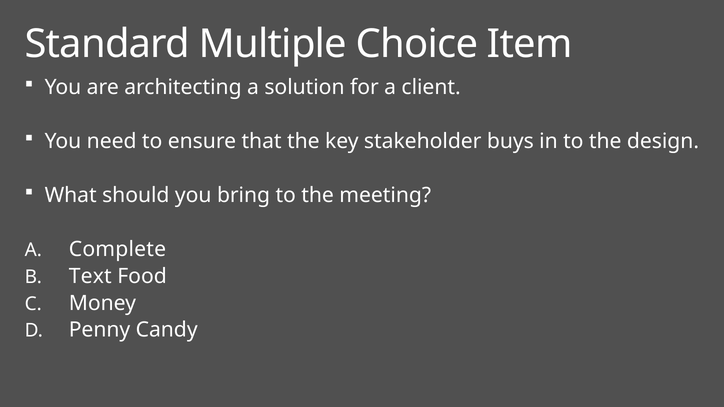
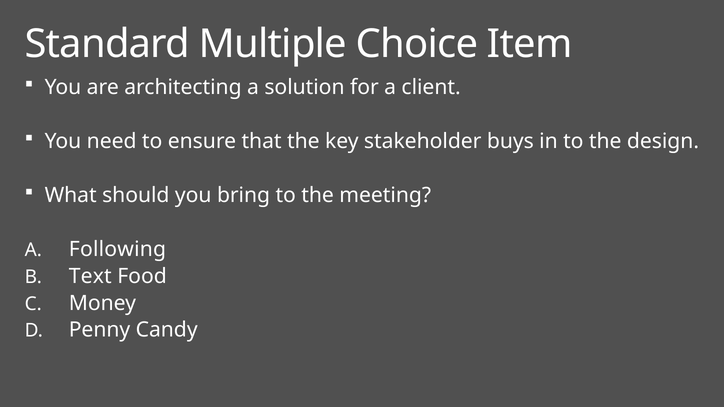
Complete: Complete -> Following
